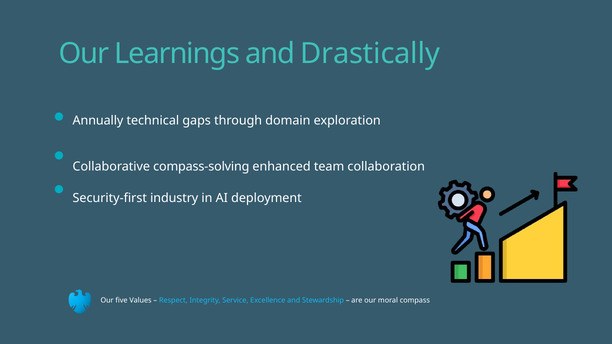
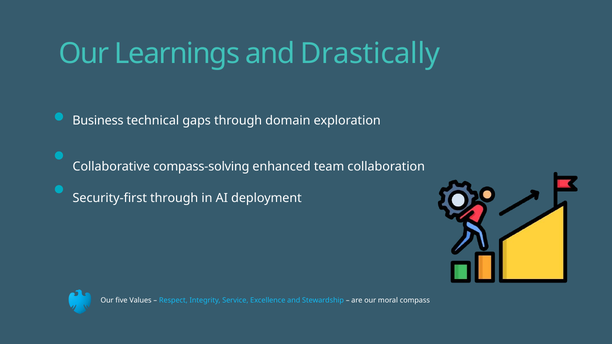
Annually: Annually -> Business
Security-first industry: industry -> through
